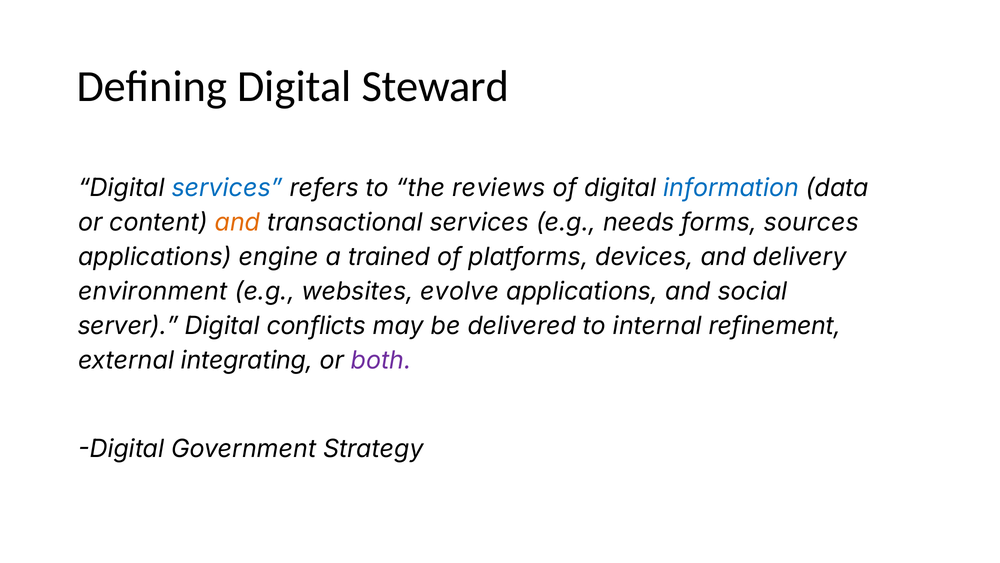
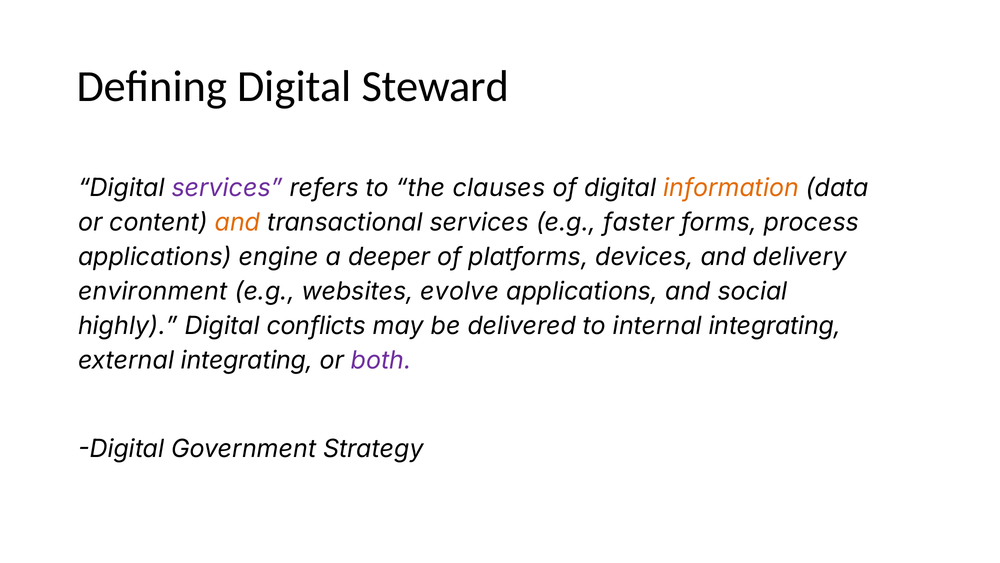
services at (227, 188) colour: blue -> purple
reviews: reviews -> clauses
information colour: blue -> orange
needs: needs -> faster
sources: sources -> process
trained: trained -> deeper
server: server -> highly
internal refinement: refinement -> integrating
